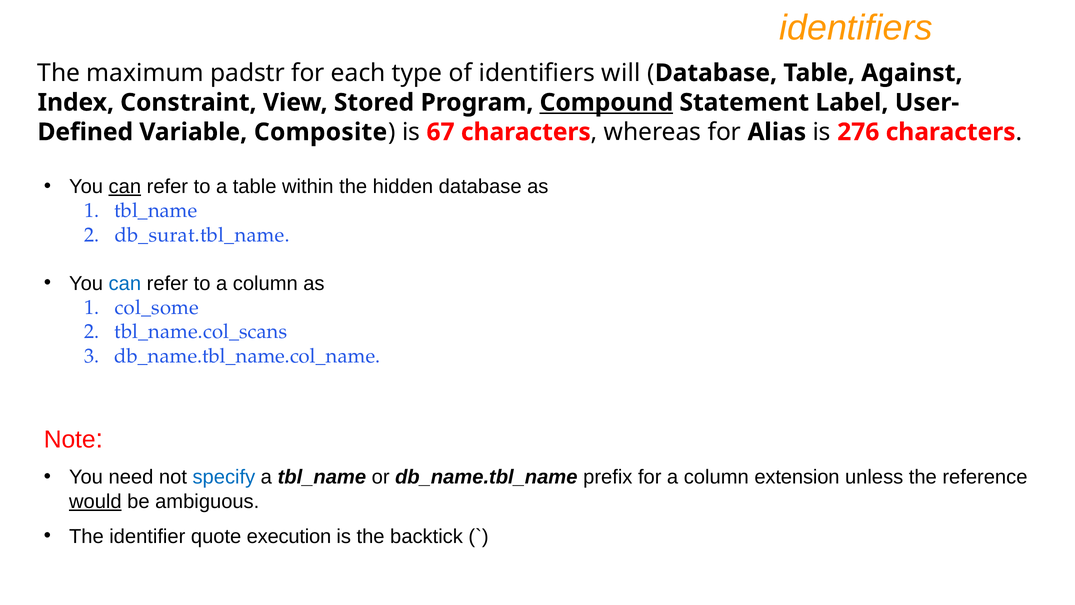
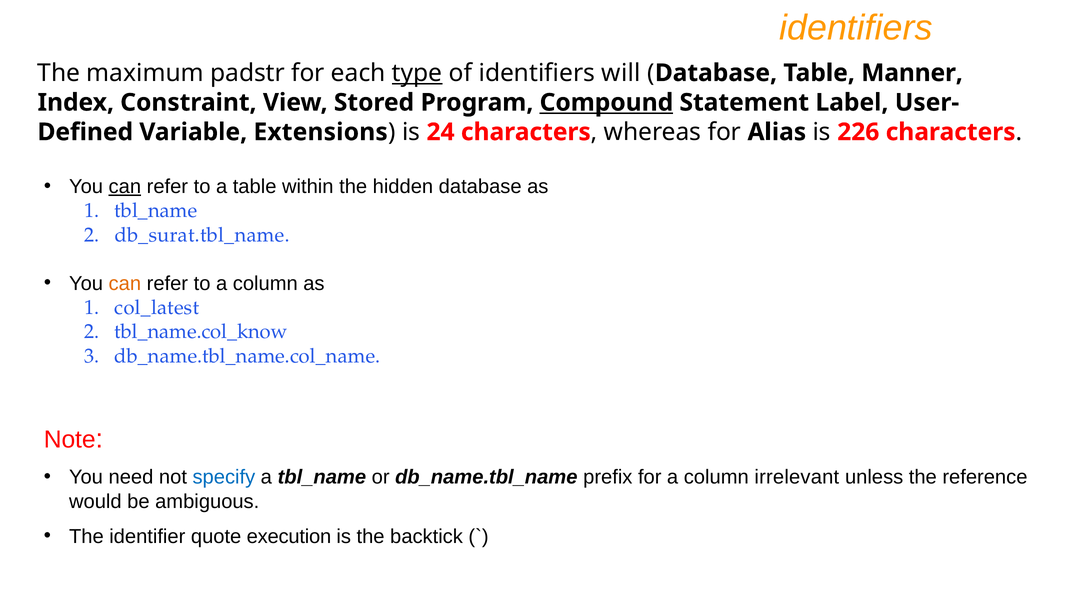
type underline: none -> present
Against: Against -> Manner
Composite: Composite -> Extensions
67: 67 -> 24
276: 276 -> 226
can at (125, 283) colour: blue -> orange
col_some: col_some -> col_latest
tbl_name.col_scans: tbl_name.col_scans -> tbl_name.col_know
extension: extension -> irrelevant
would underline: present -> none
